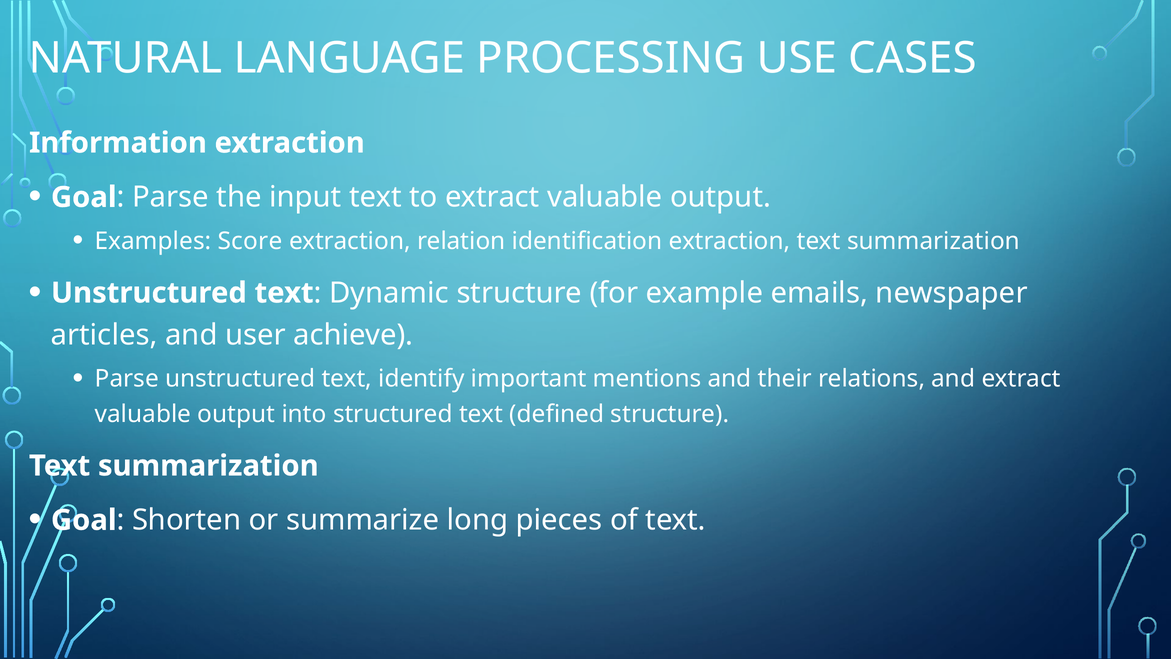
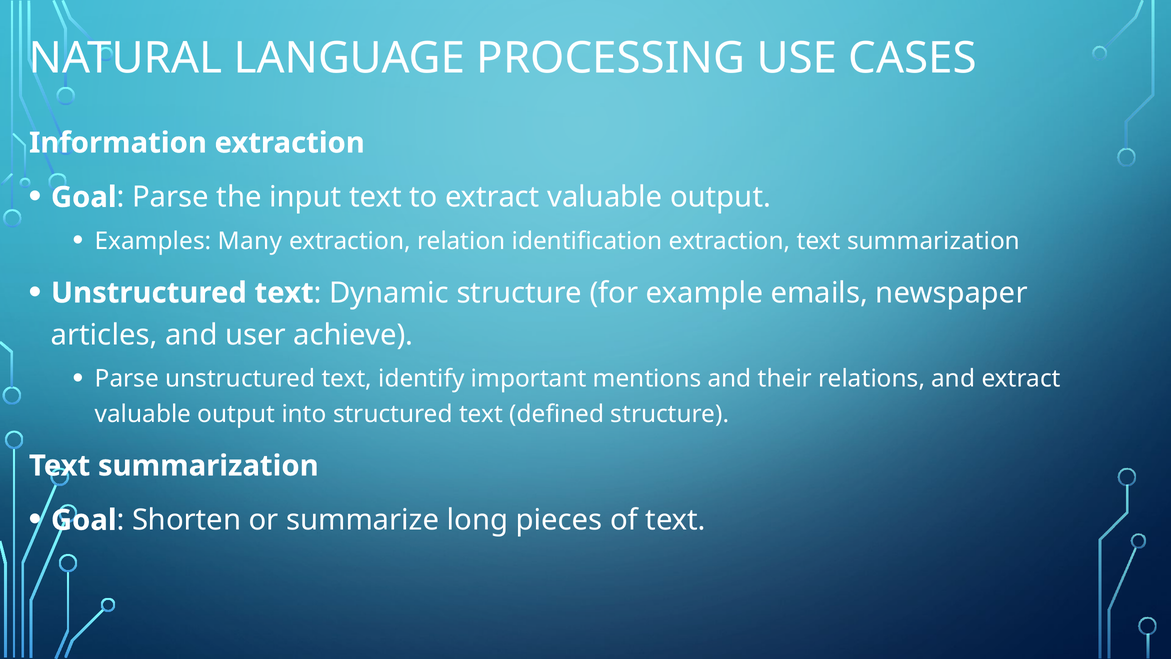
Score: Score -> Many
